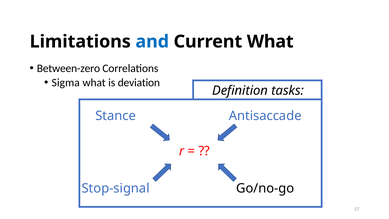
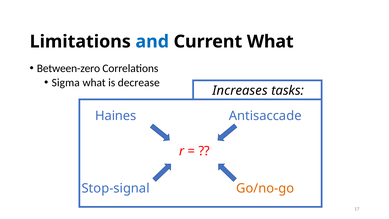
deviation: deviation -> decrease
Definition: Definition -> Increases
Stance: Stance -> Haines
Go/no-go colour: black -> orange
